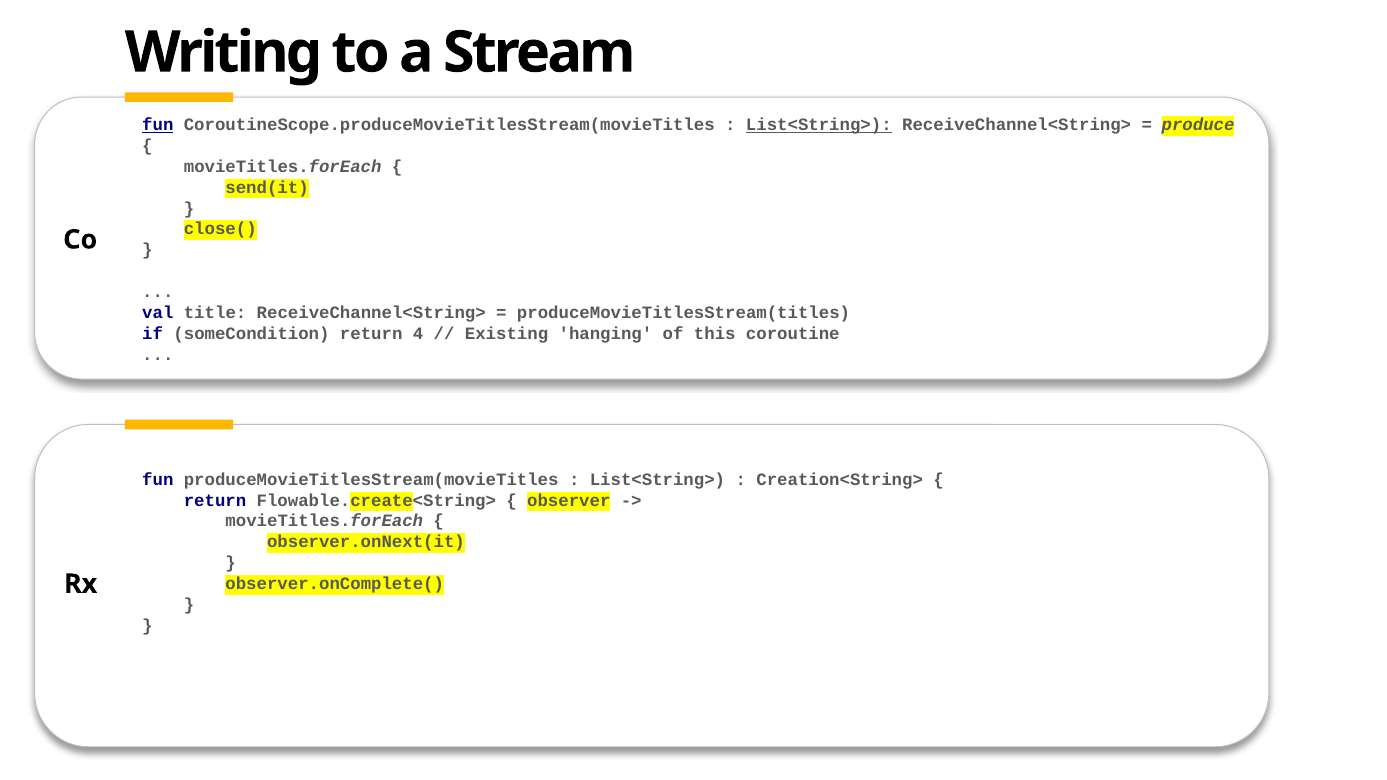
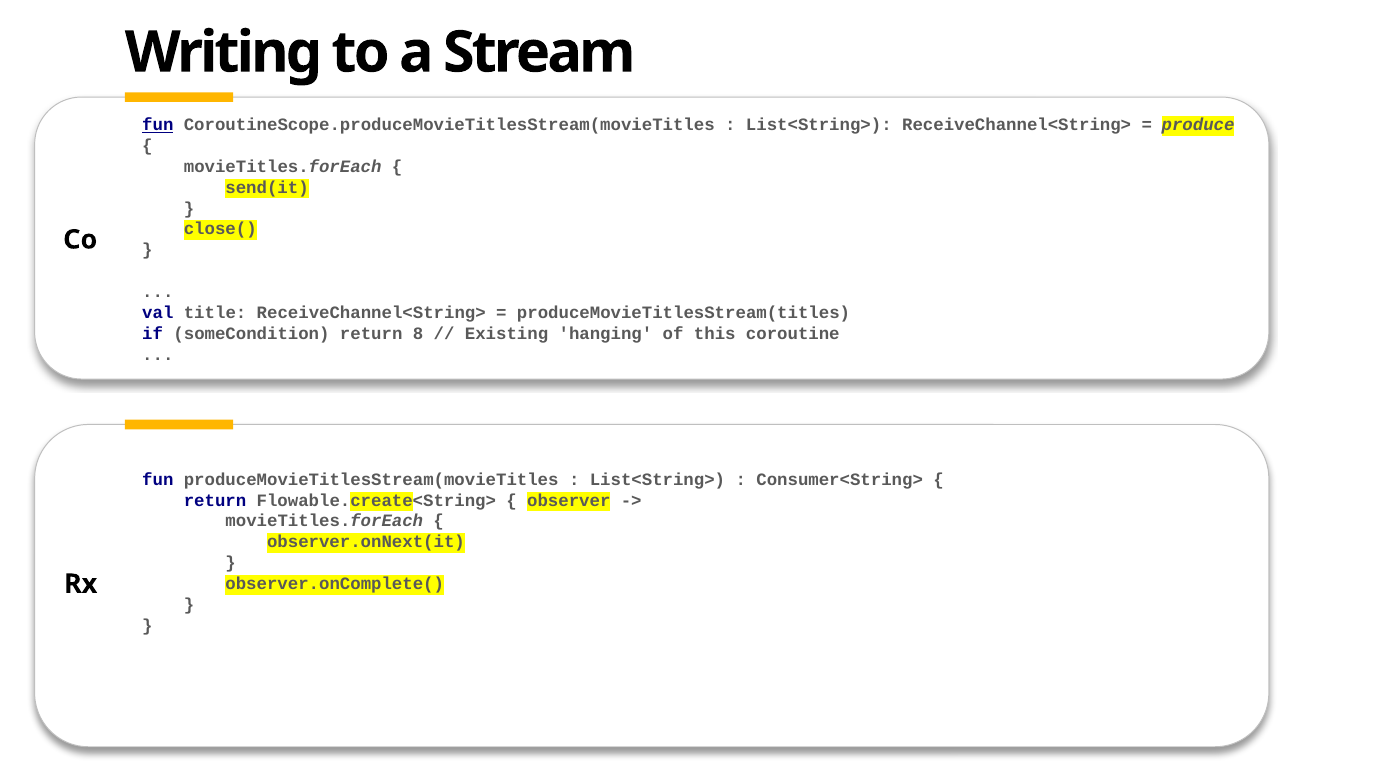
List<String> at (819, 125) underline: present -> none
4: 4 -> 8
Creation<String>: Creation<String> -> Consumer<String>
